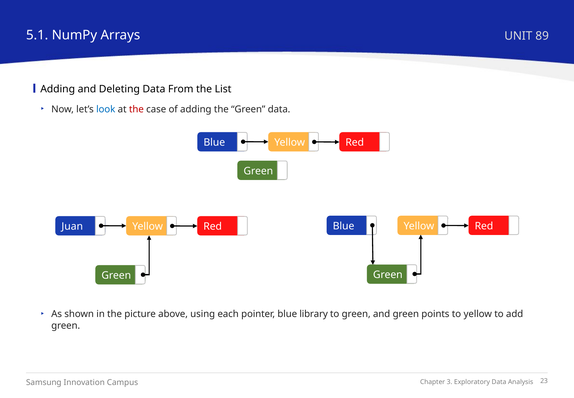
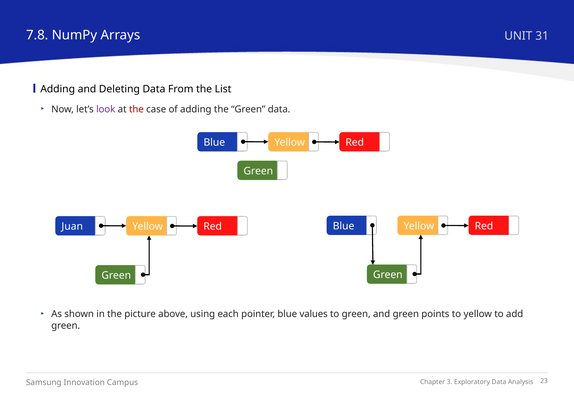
5.1: 5.1 -> 7.8
89: 89 -> 31
look colour: blue -> purple
library: library -> values
